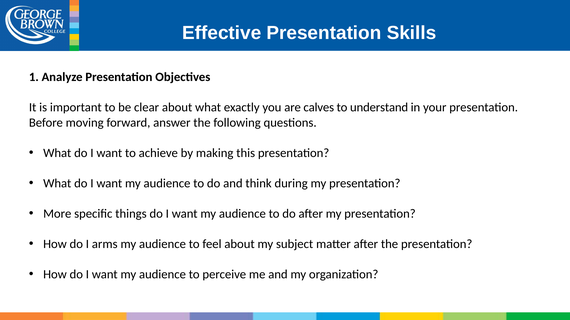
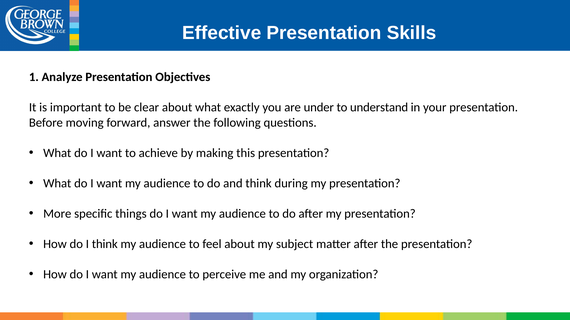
calves: calves -> under
I arms: arms -> think
